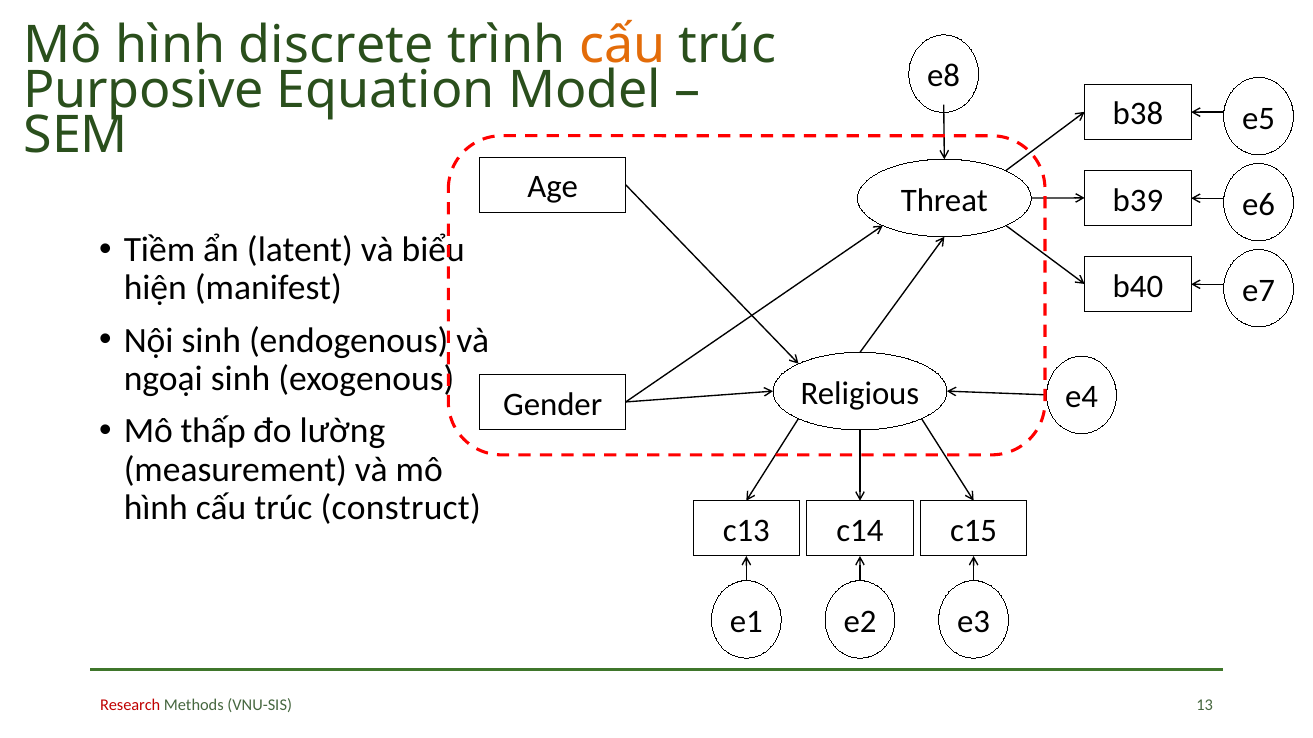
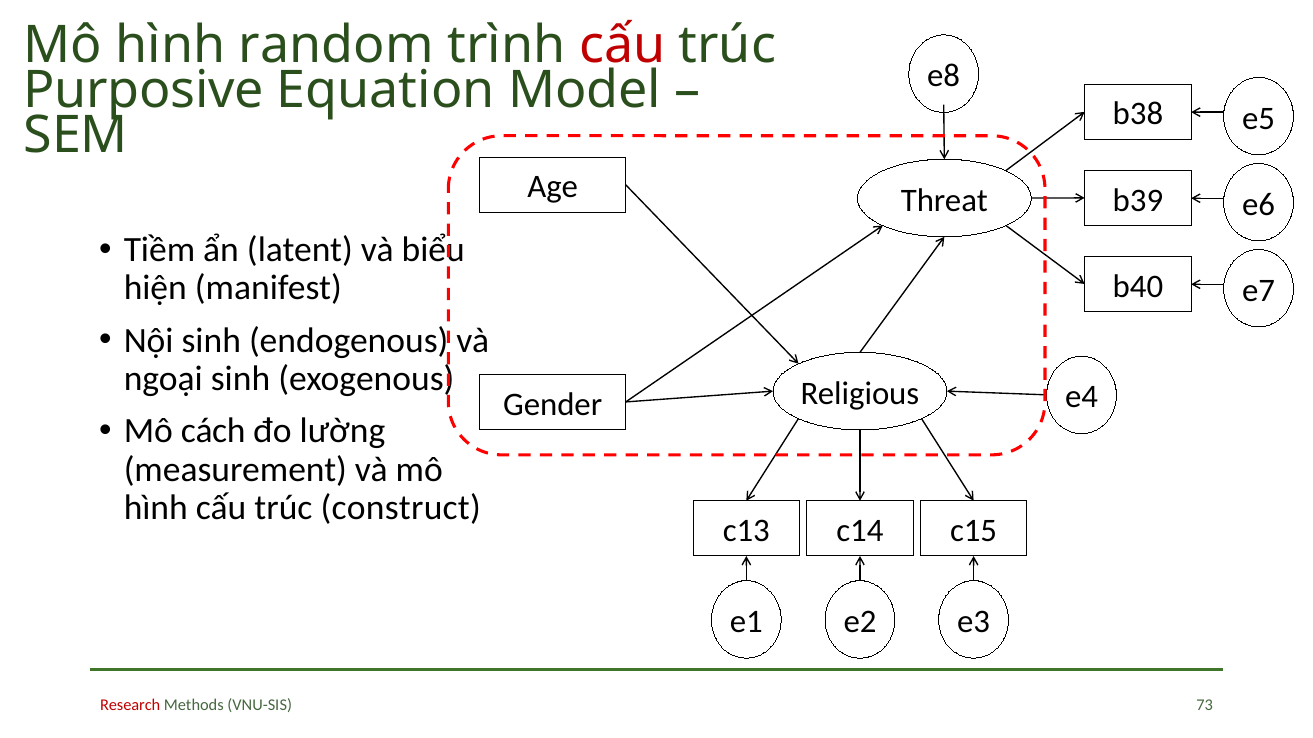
discrete: discrete -> random
cấu at (622, 46) colour: orange -> red
thấp: thấp -> cách
13: 13 -> 73
